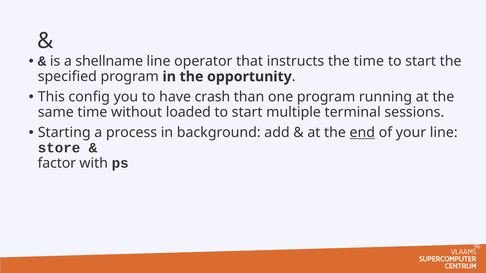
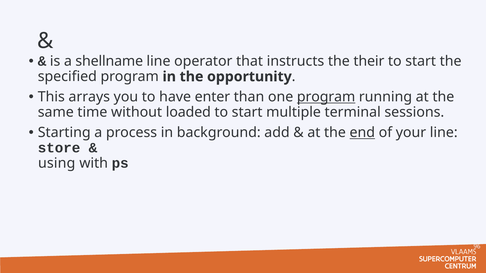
the time: time -> their
config: config -> arrays
crash: crash -> enter
program at (326, 97) underline: none -> present
factor: factor -> using
